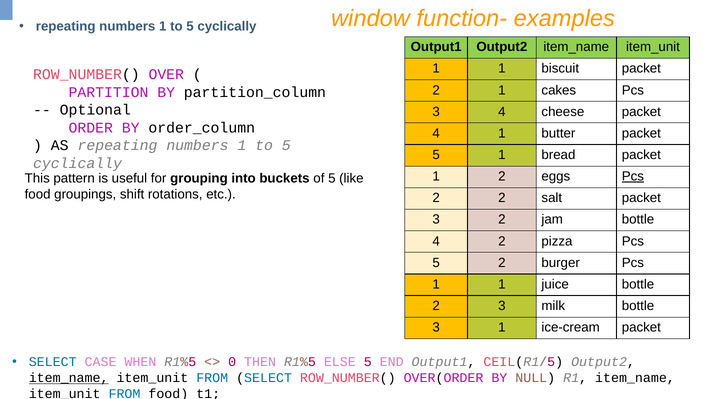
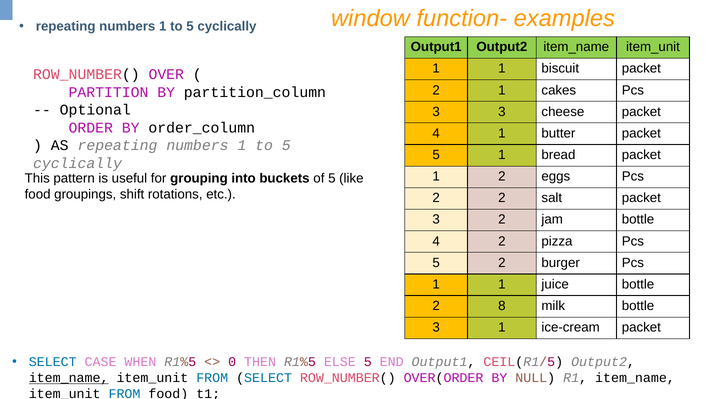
3 4: 4 -> 3
Pcs at (633, 176) underline: present -> none
2 3: 3 -> 8
